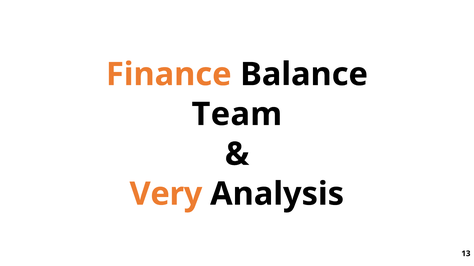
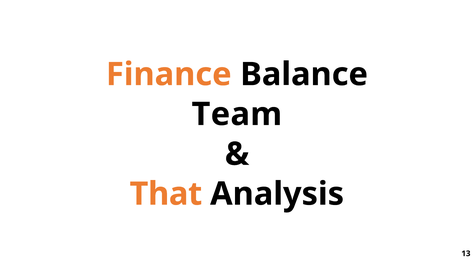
Very: Very -> That
